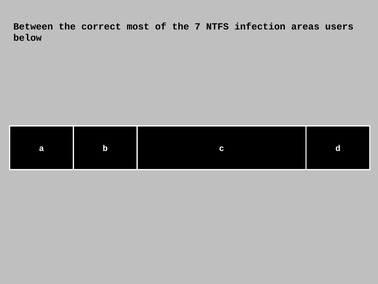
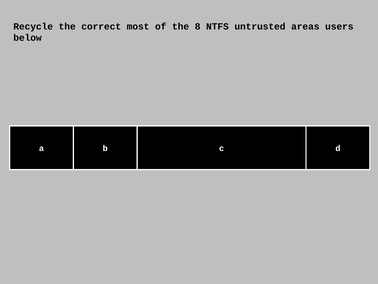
Between: Between -> Recycle
7: 7 -> 8
infection: infection -> untrusted
